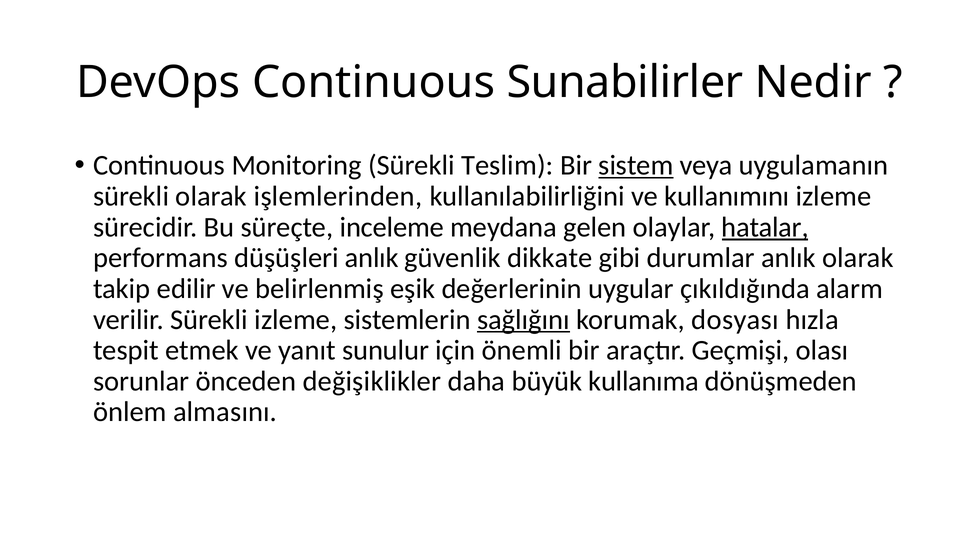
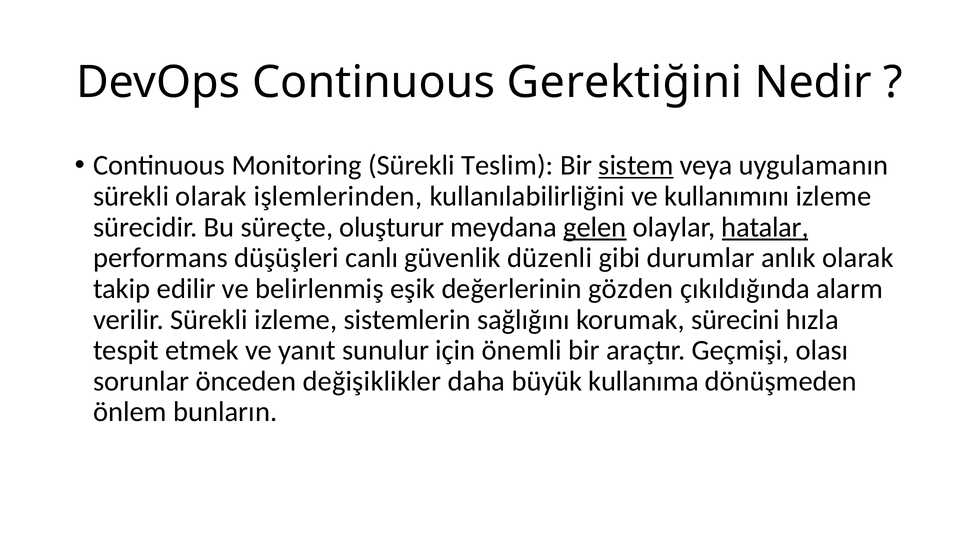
Sunabilirler: Sunabilirler -> Gerektiğini
inceleme: inceleme -> oluşturur
gelen underline: none -> present
düşüşleri anlık: anlık -> canlı
dikkate: dikkate -> düzenli
uygular: uygular -> gözden
sağlığını underline: present -> none
dosyası: dosyası -> sürecini
almasını: almasını -> bunların
